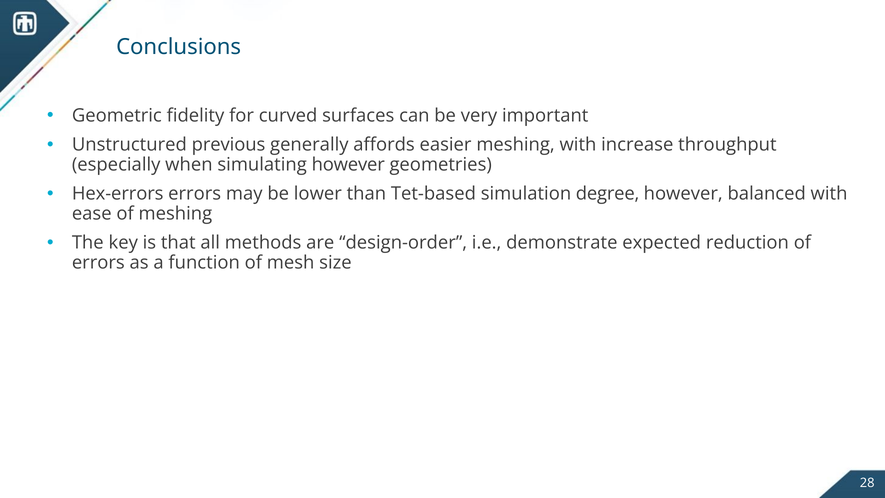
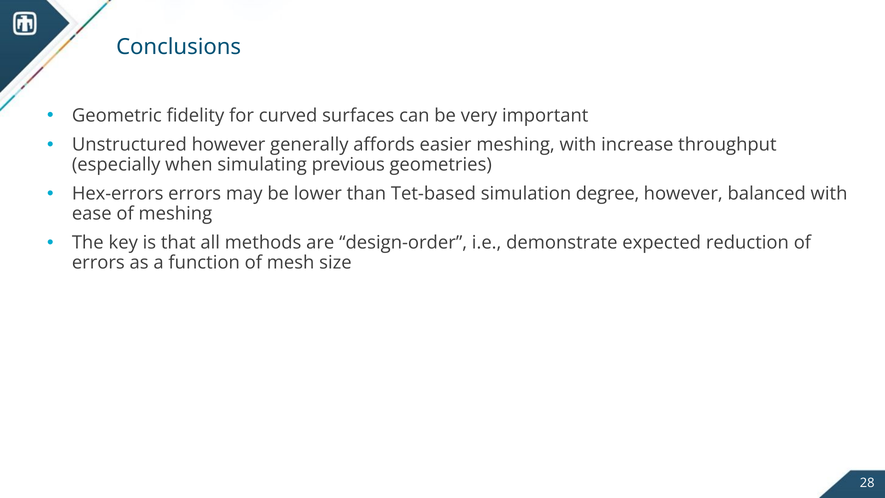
Unstructured previous: previous -> however
simulating however: however -> previous
